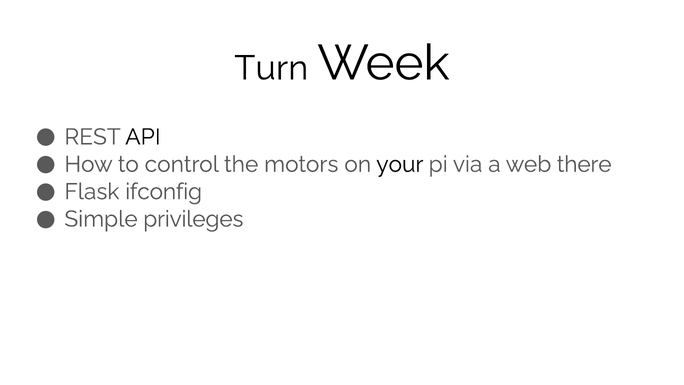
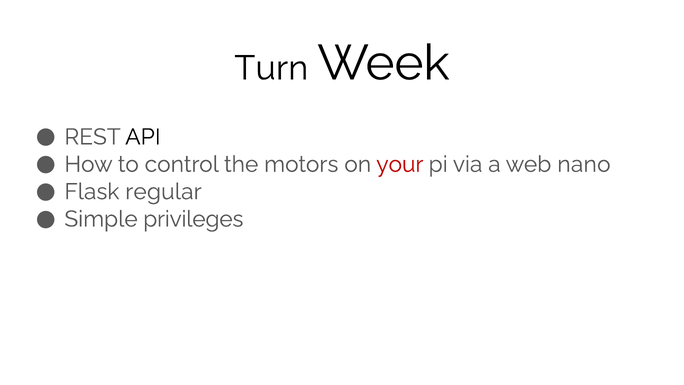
your colour: black -> red
there: there -> nano
ifconfig: ifconfig -> regular
